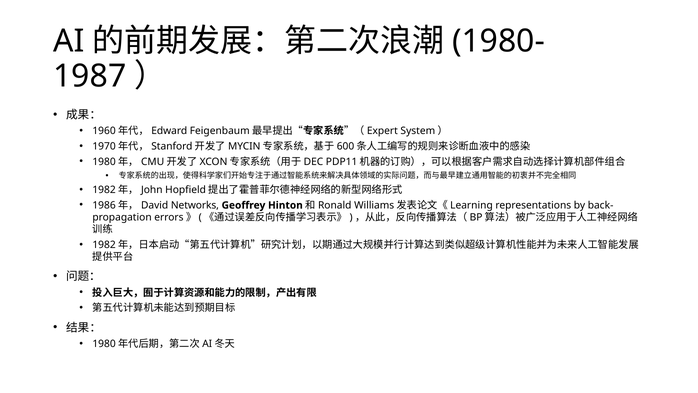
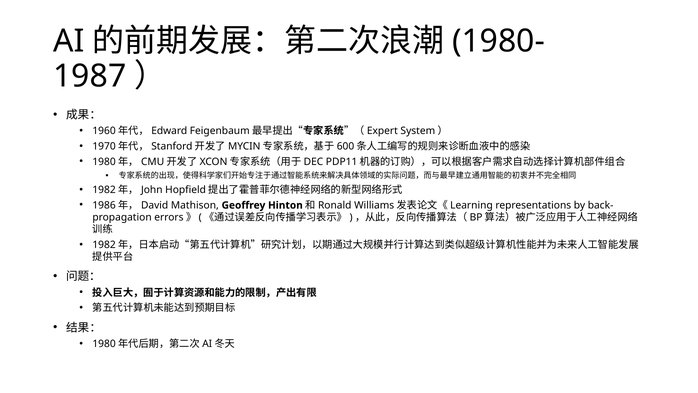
Networks: Networks -> Mathison
